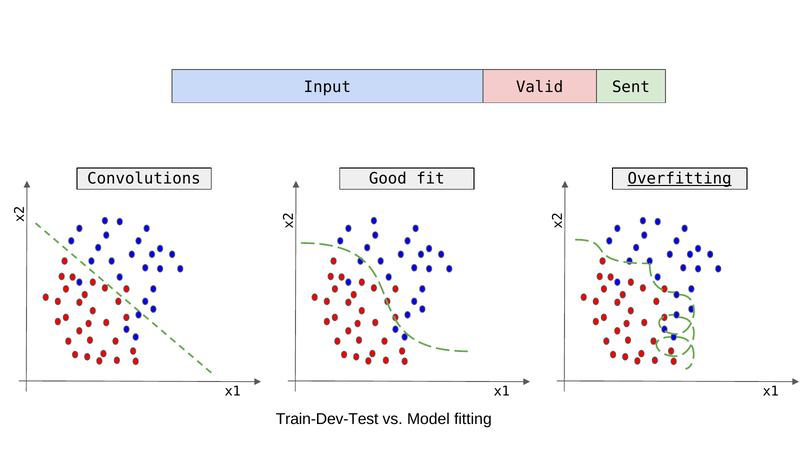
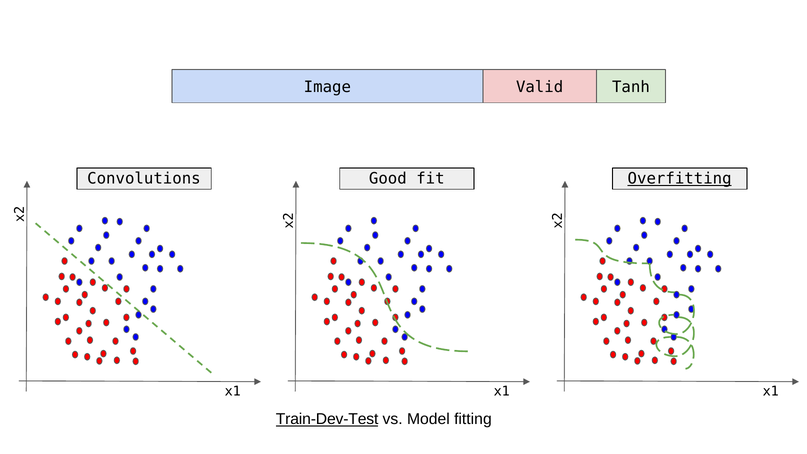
Input: Input -> Image
Sent: Sent -> Tanh
Train-Dev-Test underline: none -> present
